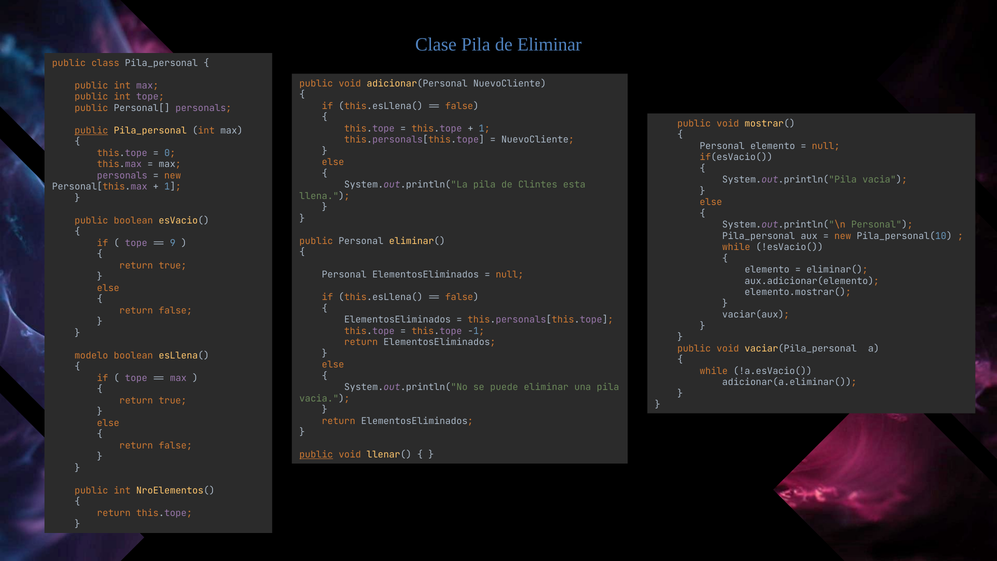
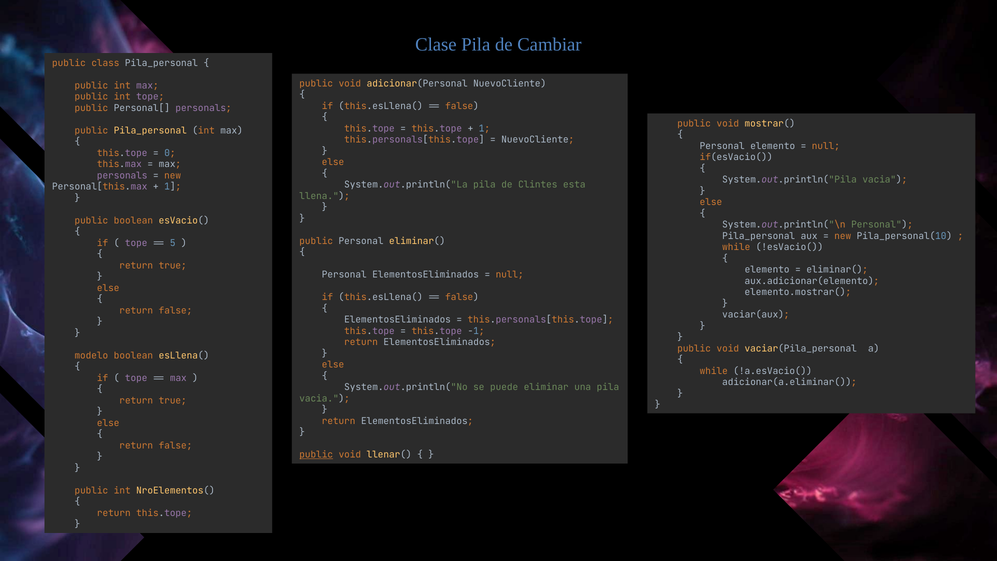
de Eliminar: Eliminar -> Cambiar
public at (91, 131) underline: present -> none
9: 9 -> 5
